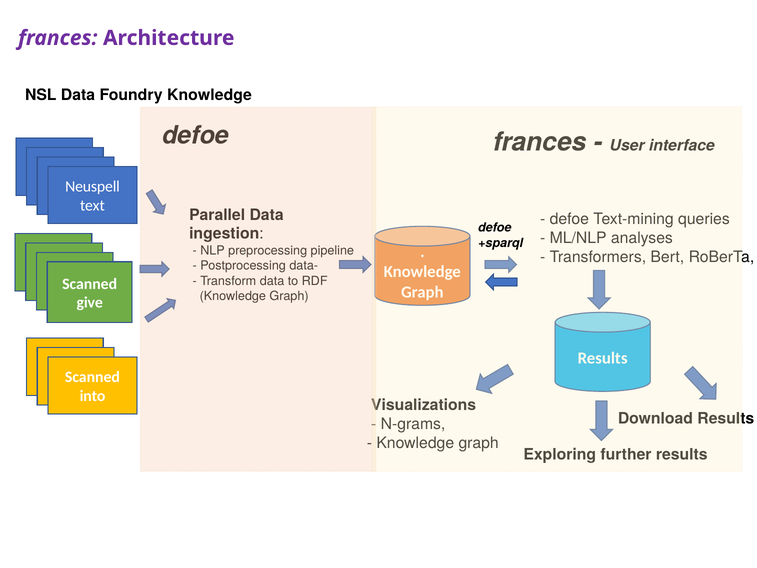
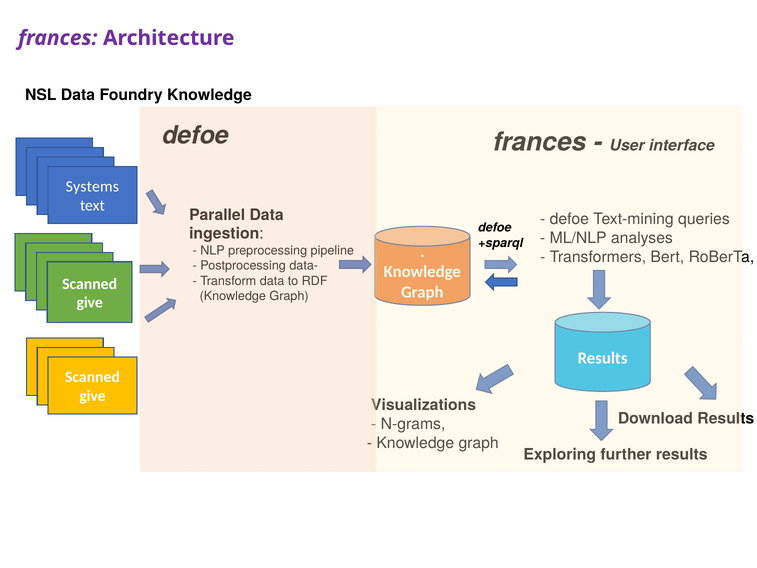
Neuspell: Neuspell -> Systems
into at (93, 396): into -> give
